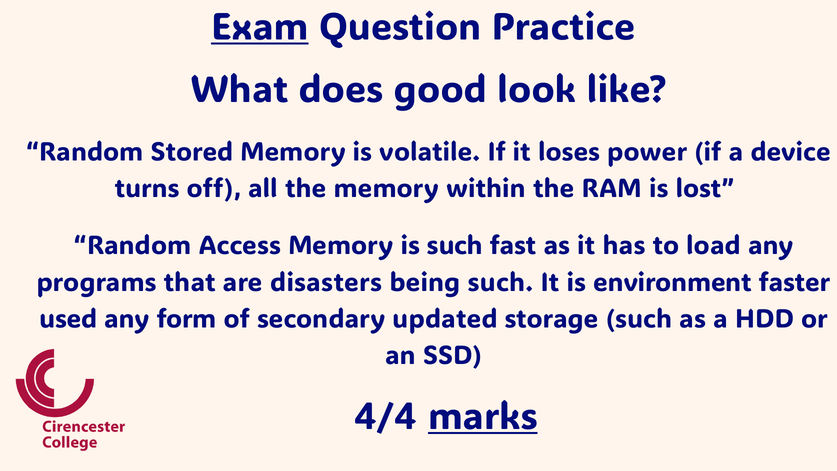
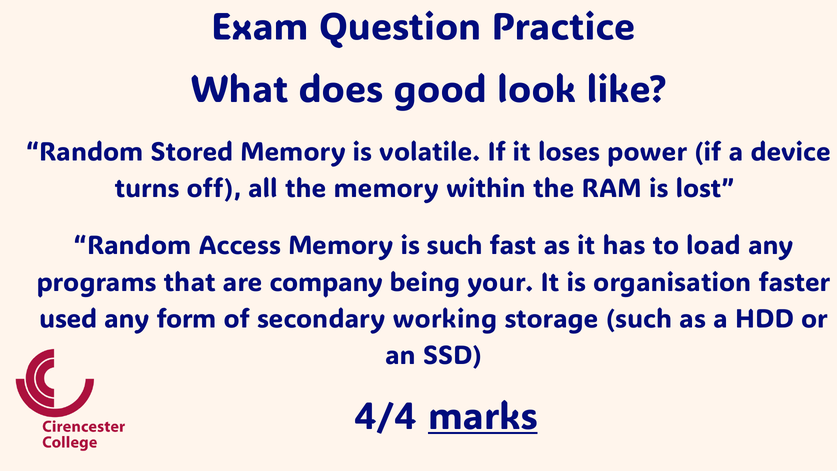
Exam underline: present -> none
disasters: disasters -> company
being such: such -> your
environment: environment -> organisation
updated: updated -> working
